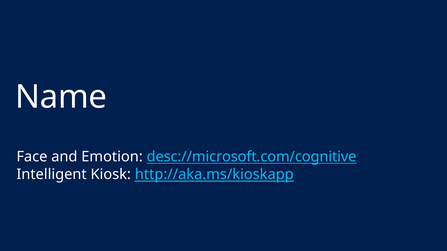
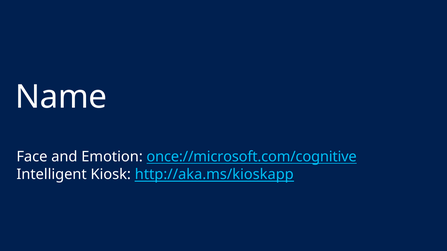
desc://microsoft.com/cognitive: desc://microsoft.com/cognitive -> once://microsoft.com/cognitive
